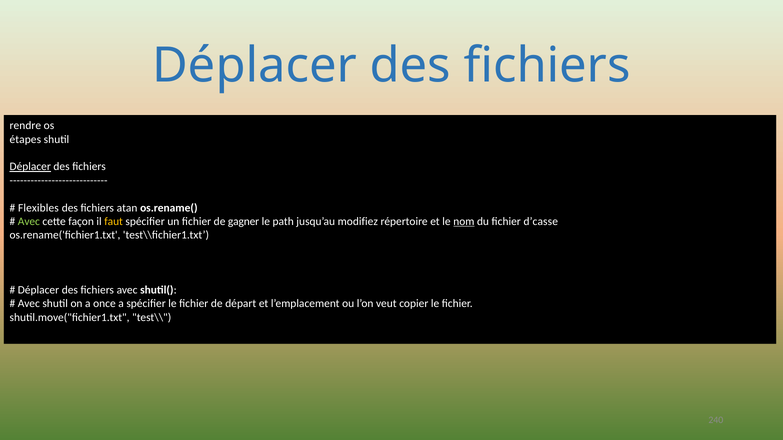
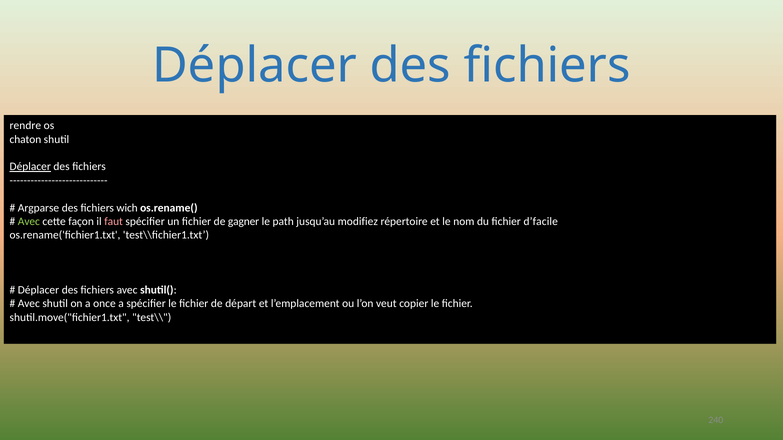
étapes: étapes -> chaton
Flexibles: Flexibles -> Argparse
atan: atan -> wich
faut colour: yellow -> pink
nom underline: present -> none
d’casse: d’casse -> d’facile
